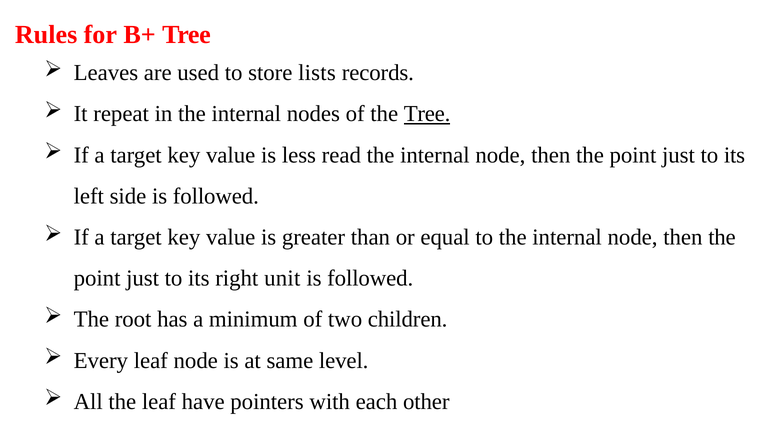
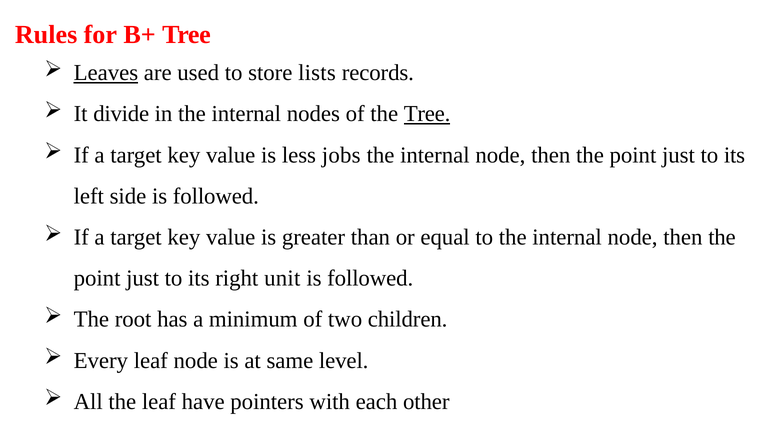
Leaves underline: none -> present
repeat: repeat -> divide
read: read -> jobs
